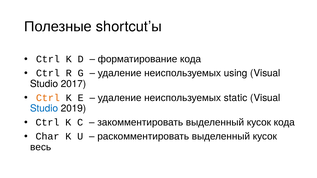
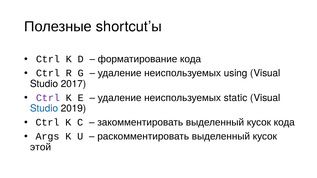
Ctrl at (48, 98) colour: orange -> purple
Char: Char -> Args
весь: весь -> этой
